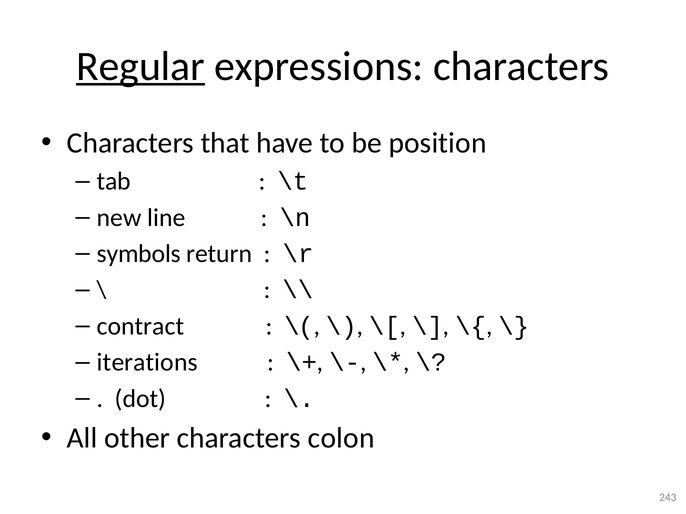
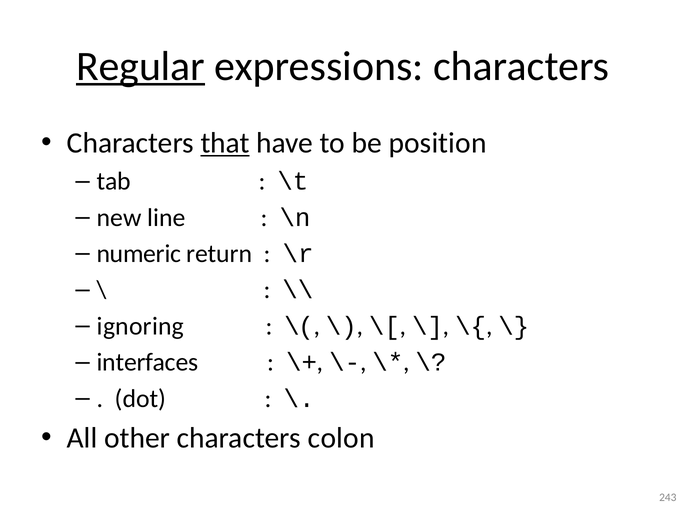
that underline: none -> present
symbols: symbols -> numeric
contract: contract -> ignoring
iterations: iterations -> interfaces
